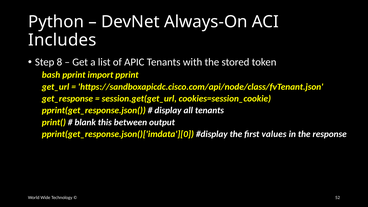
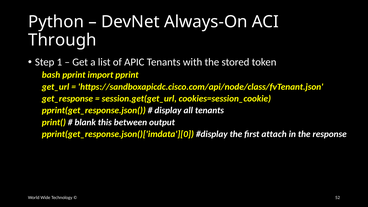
Includes: Includes -> Through
8: 8 -> 1
values: values -> attach
